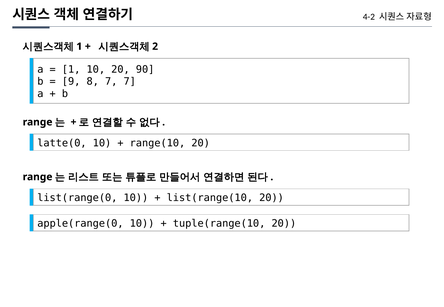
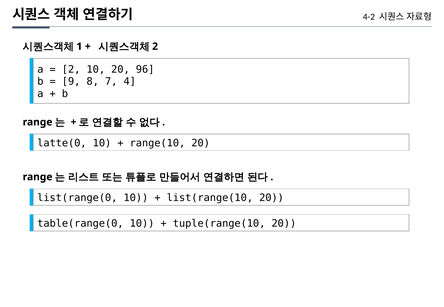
1 at (71, 69): 1 -> 2
90: 90 -> 96
7 7: 7 -> 4
apple(range(0: apple(range(0 -> table(range(0
